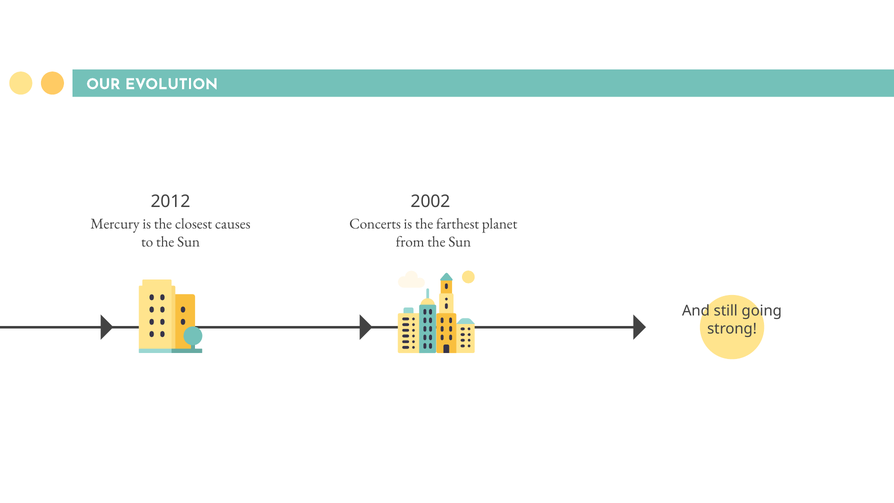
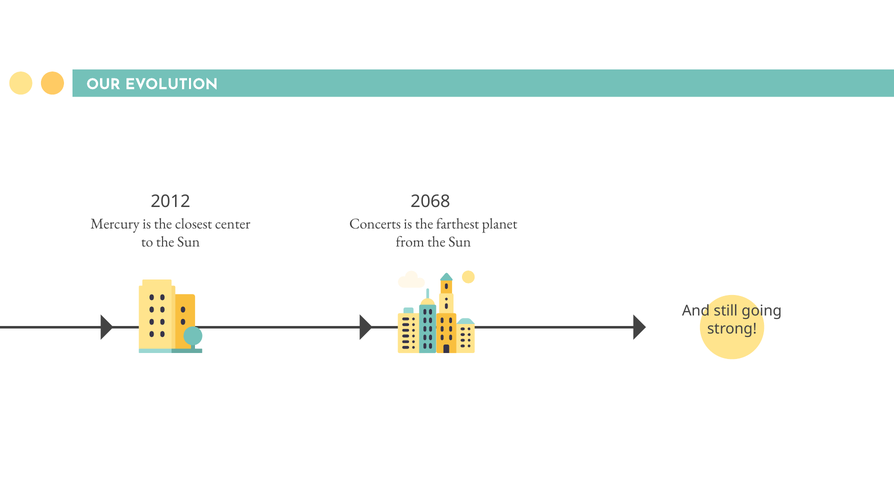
2002: 2002 -> 2068
causes: causes -> center
